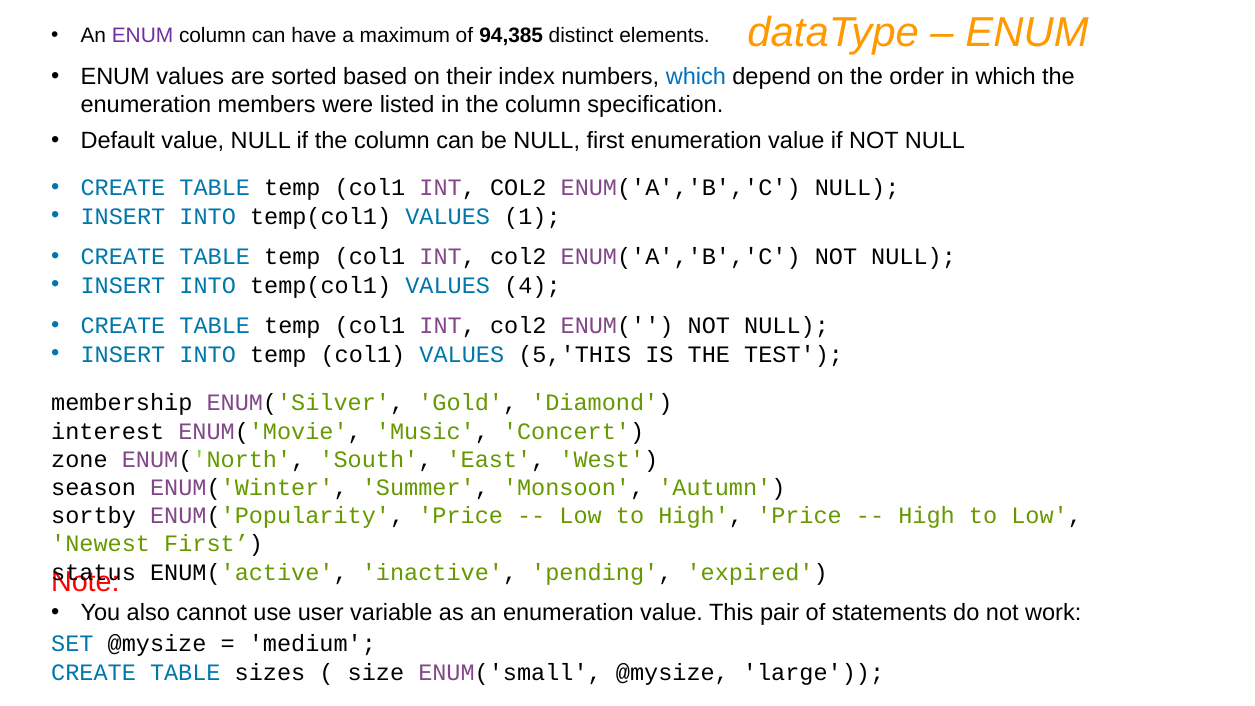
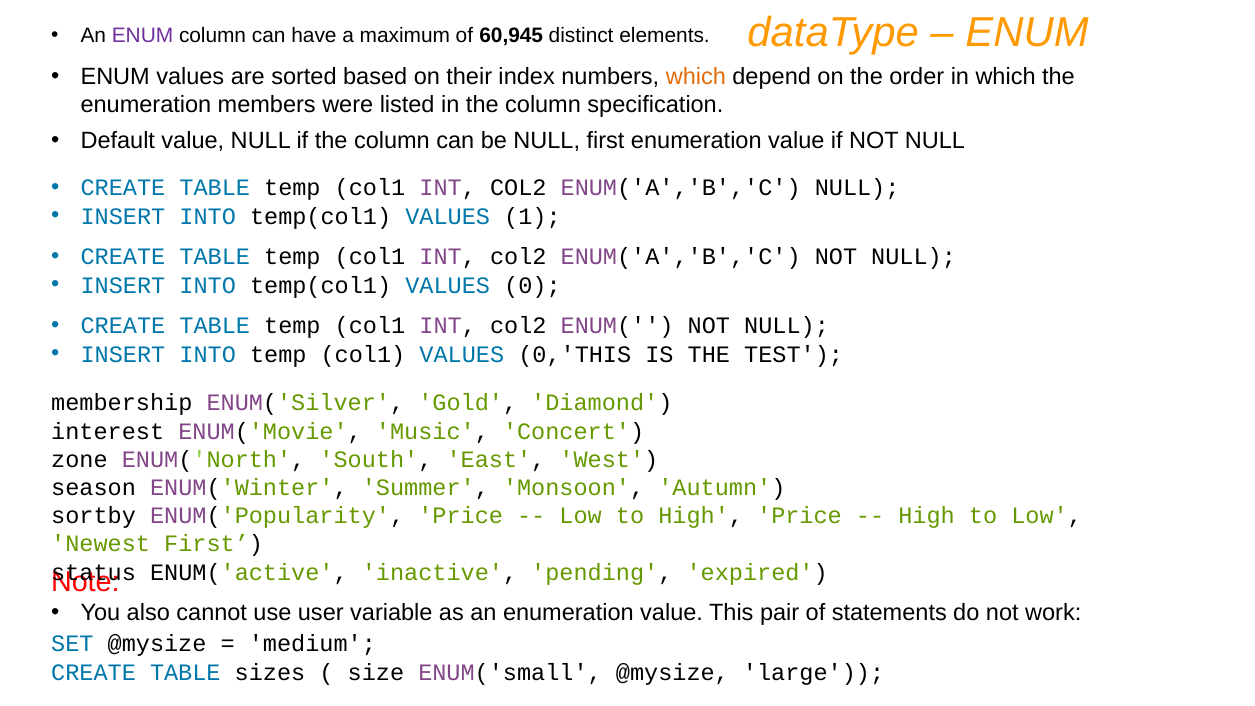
94,385: 94,385 -> 60,945
which at (696, 77) colour: blue -> orange
4: 4 -> 0
5,'THIS: 5,'THIS -> 0,'THIS
